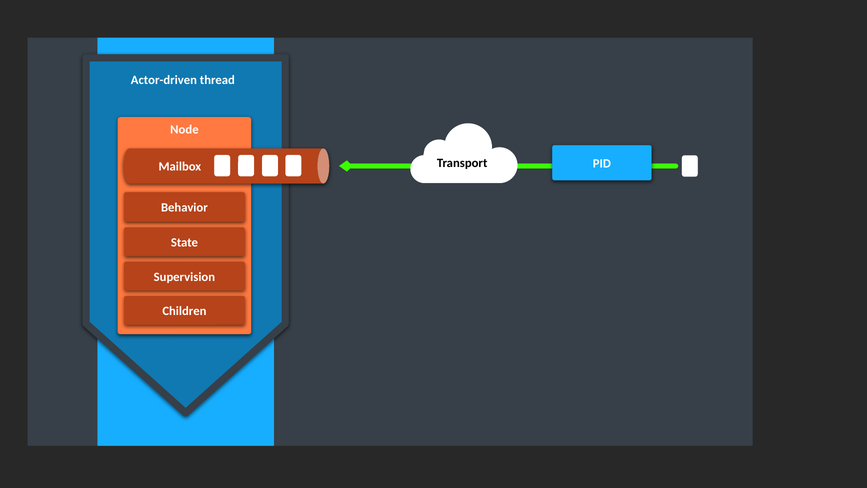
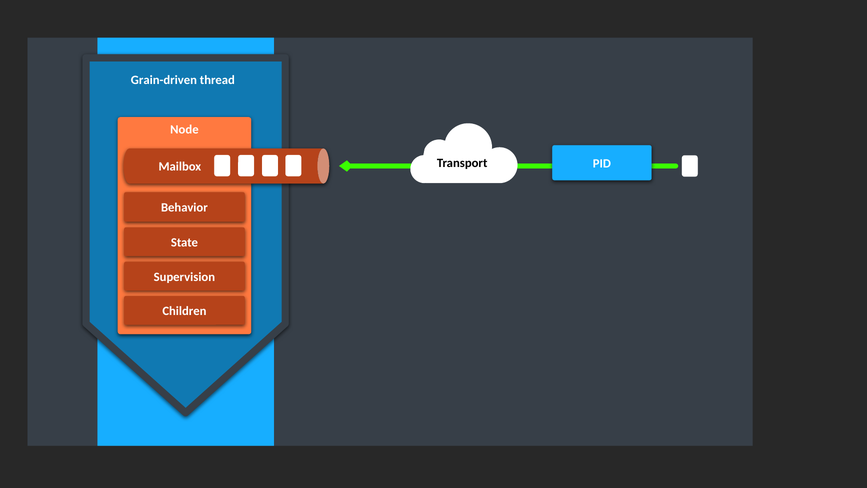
Actor-driven: Actor-driven -> Grain-driven
